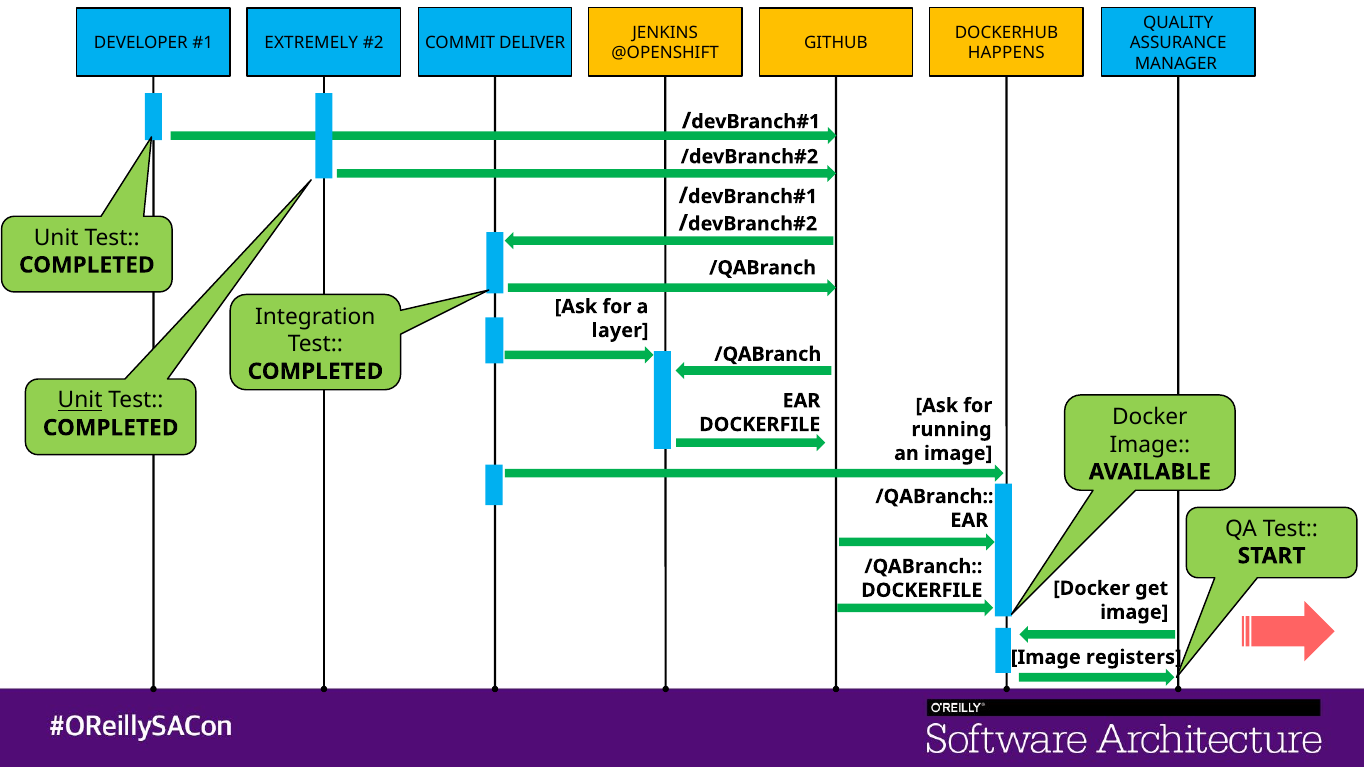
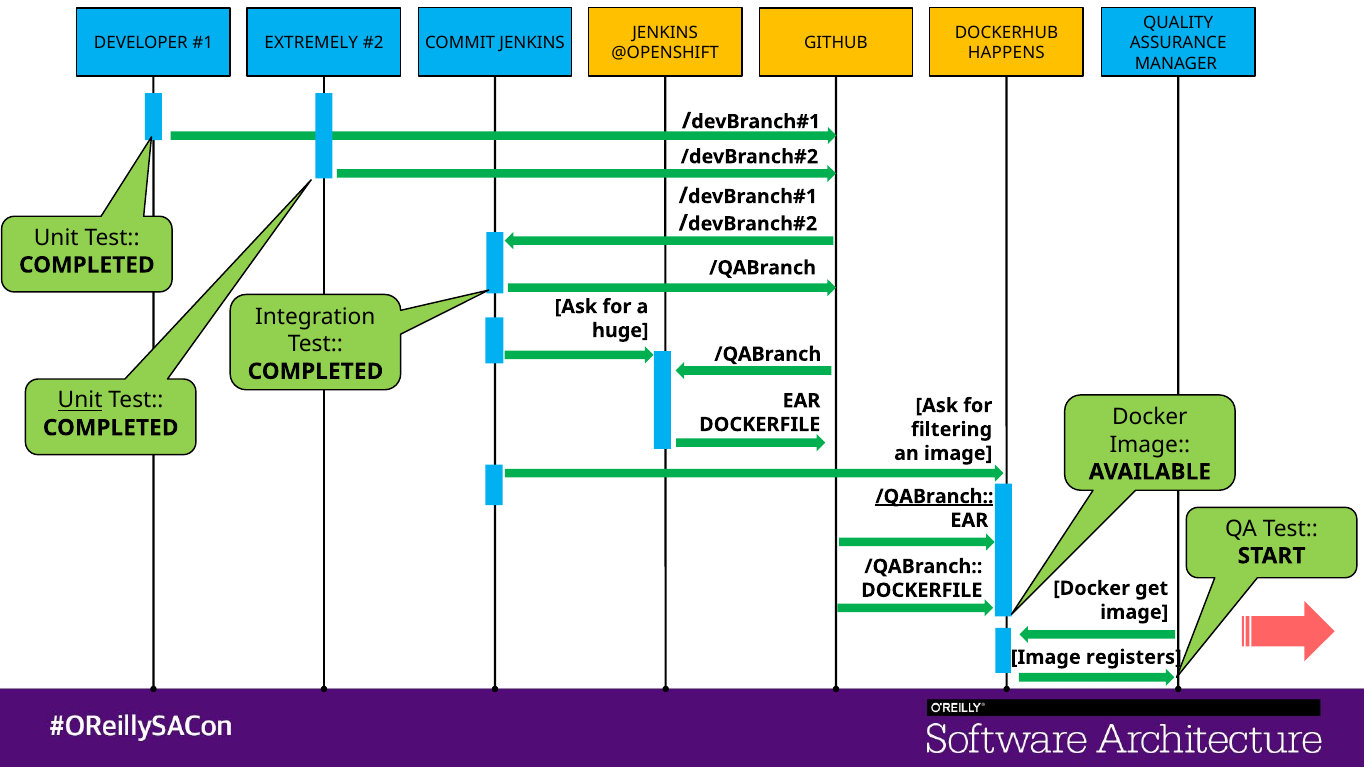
COMMIT DELIVER: DELIVER -> JENKINS
layer: layer -> huge
running: running -> filtering
/QABranch at (934, 497) underline: none -> present
